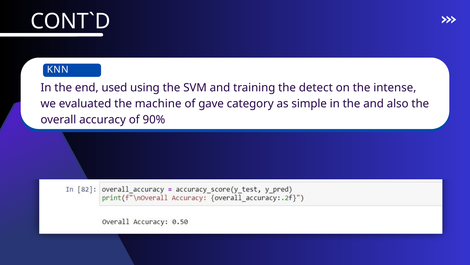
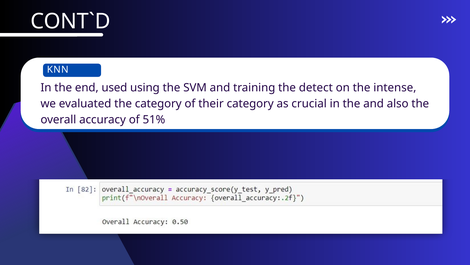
the machine: machine -> category
gave: gave -> their
simple: simple -> crucial
90%: 90% -> 51%
